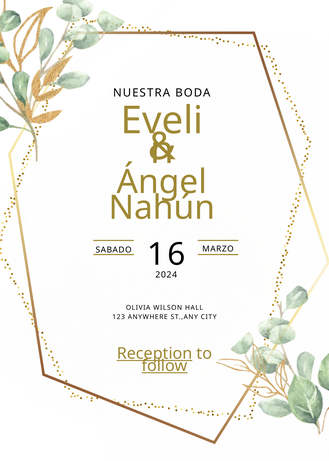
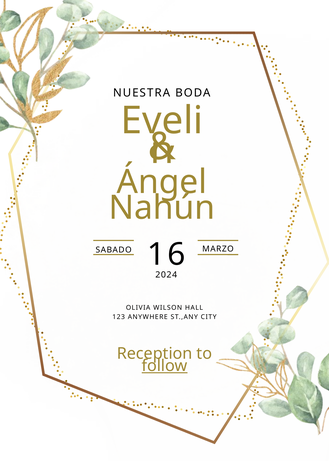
Reception underline: present -> none
